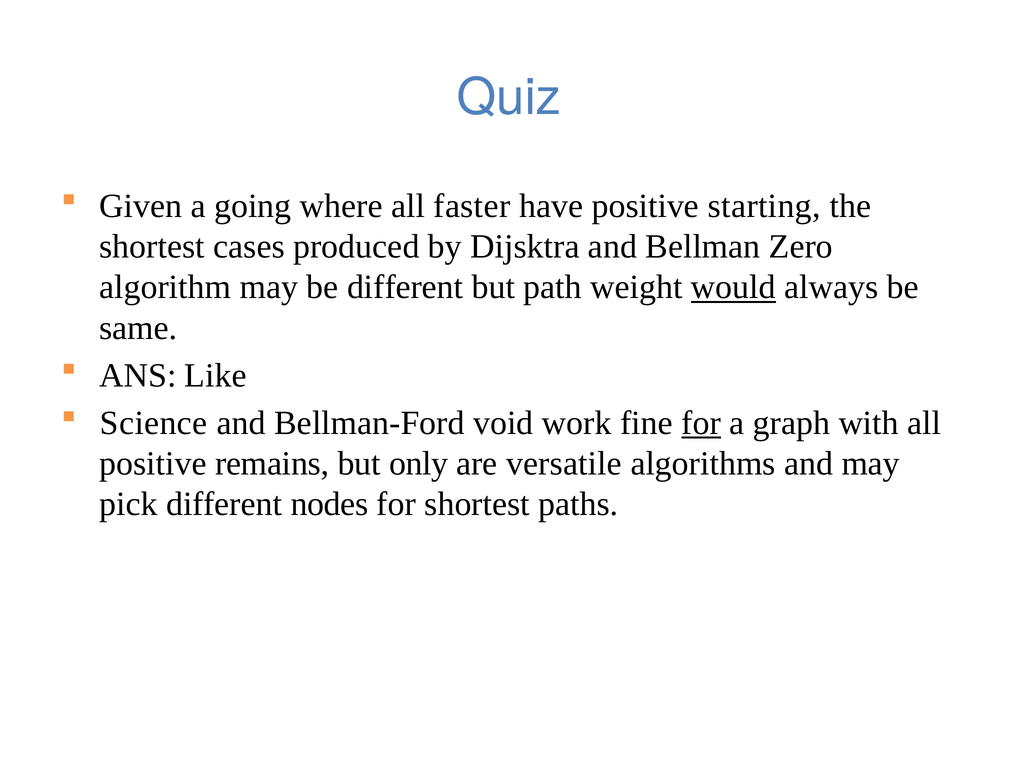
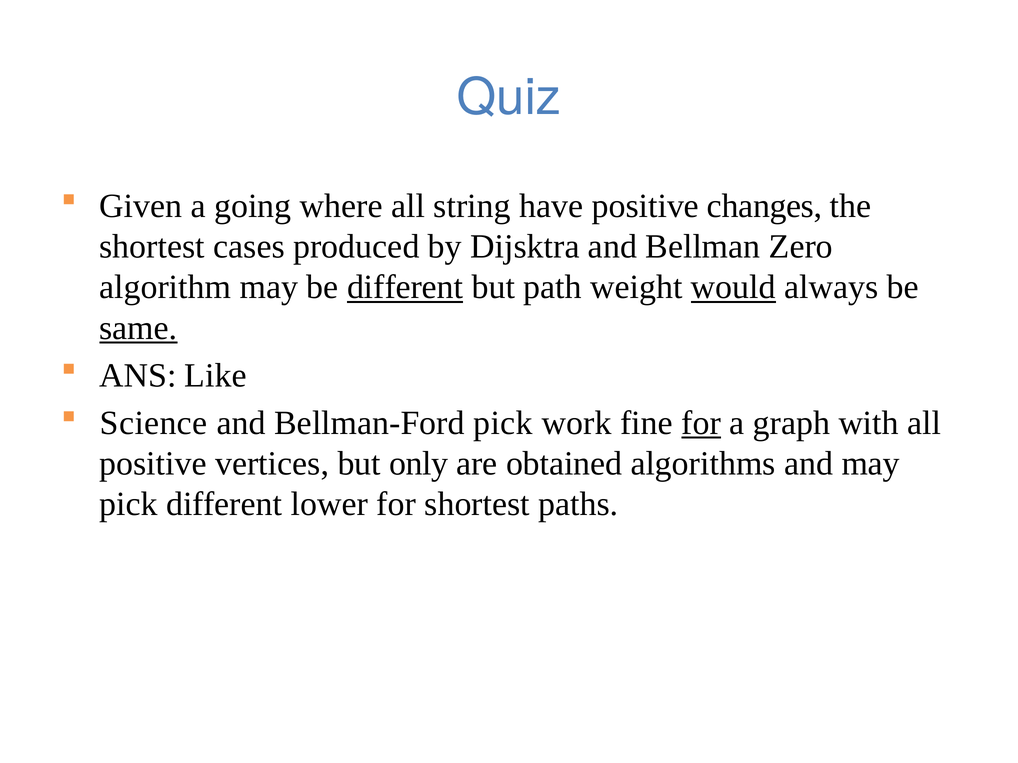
faster: faster -> string
starting: starting -> changes
different at (405, 287) underline: none -> present
same underline: none -> present
Bellman-Ford void: void -> pick
remains: remains -> vertices
versatile: versatile -> obtained
nodes: nodes -> lower
